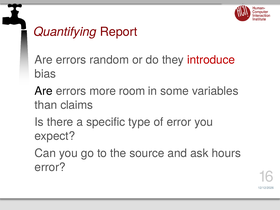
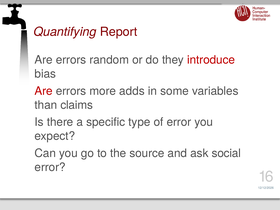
Are at (44, 91) colour: black -> red
room: room -> adds
hours: hours -> social
